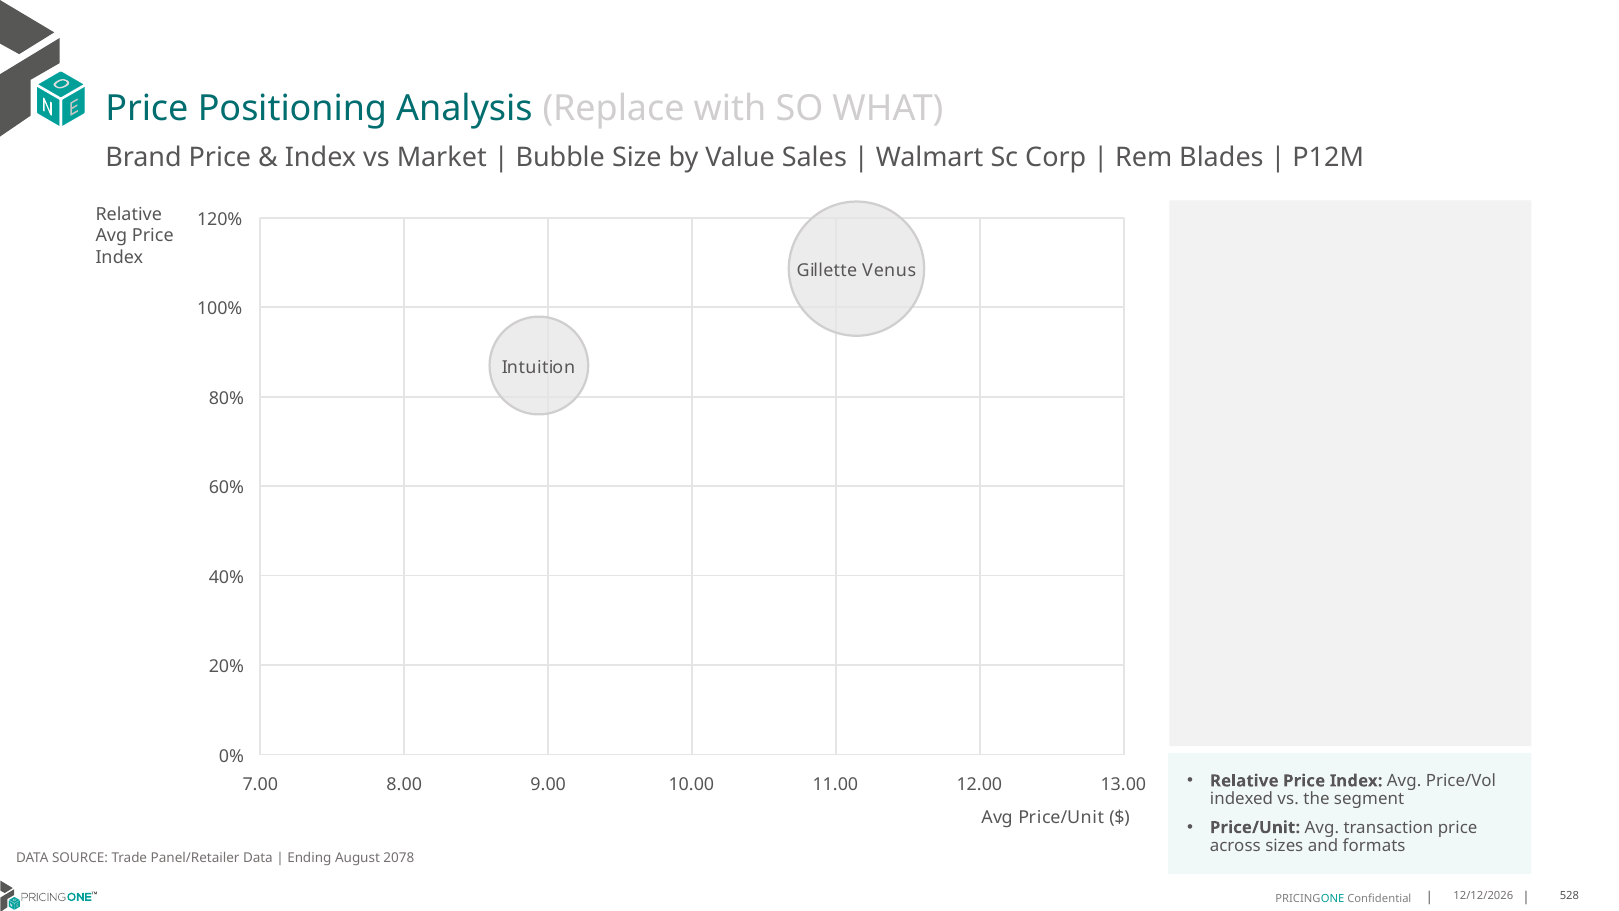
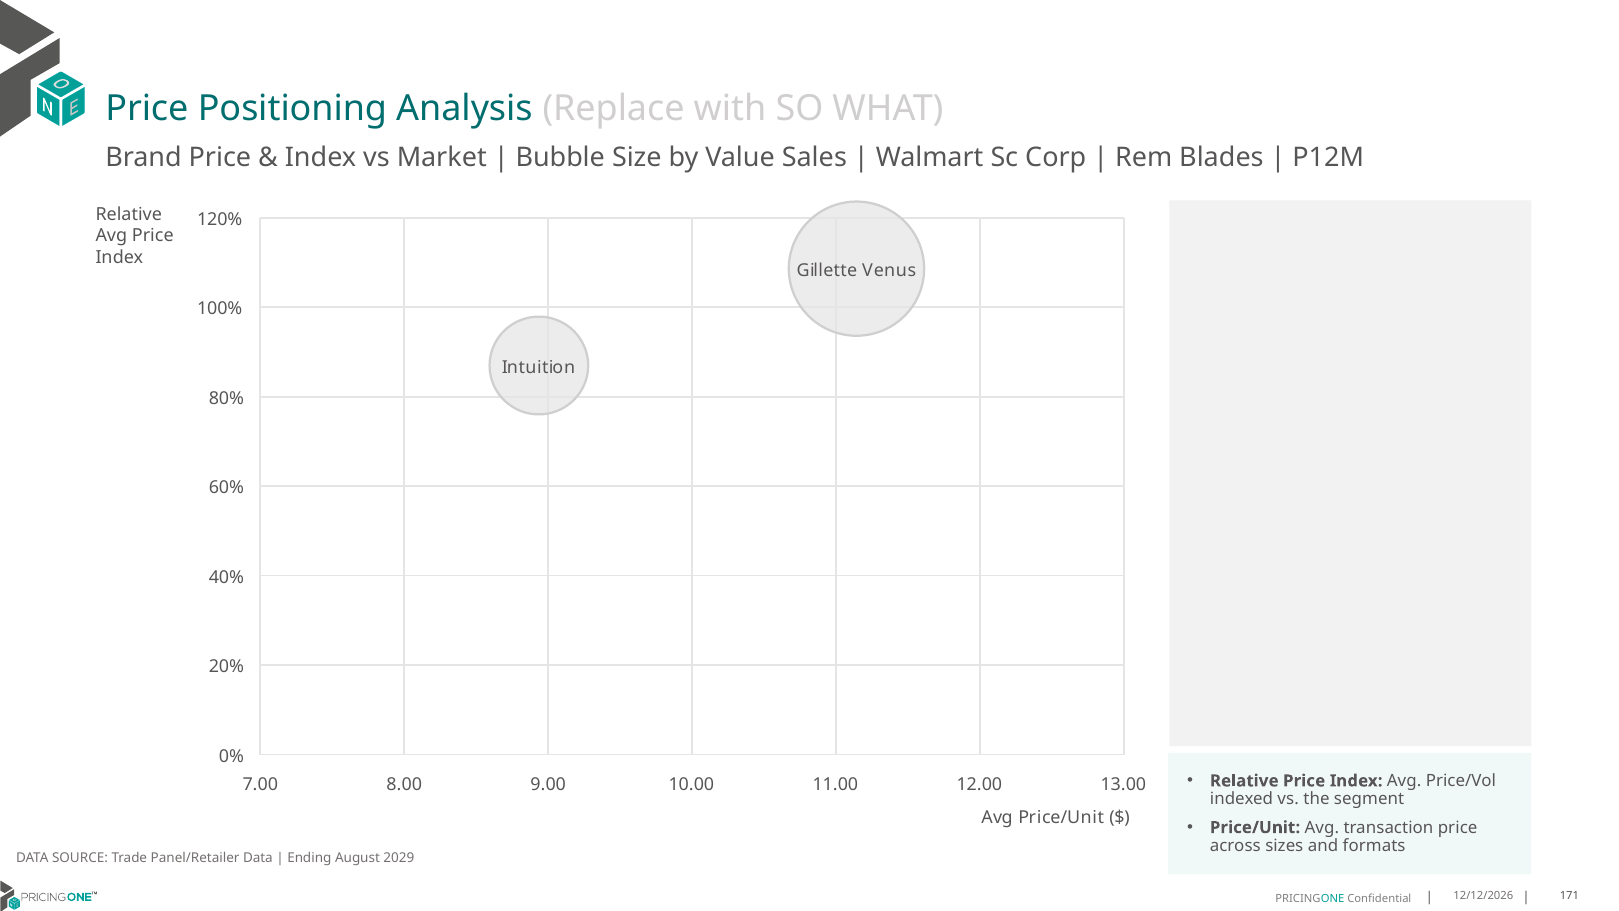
2078: 2078 -> 2029
528: 528 -> 171
